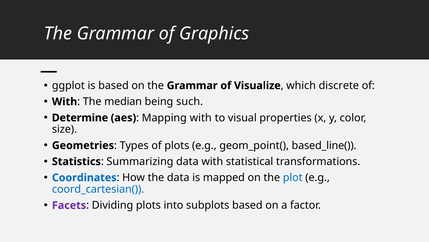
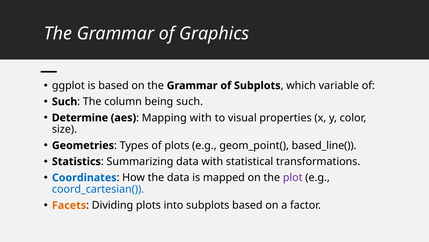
of Visualize: Visualize -> Subplots
discrete: discrete -> variable
With at (65, 101): With -> Such
median: median -> column
plot colour: blue -> purple
Facets colour: purple -> orange
